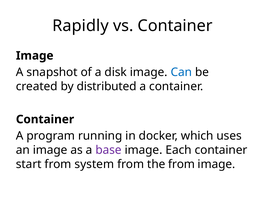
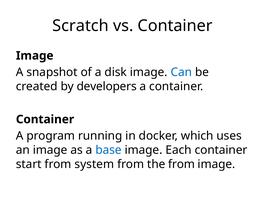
Rapidly: Rapidly -> Scratch
distributed: distributed -> developers
base colour: purple -> blue
